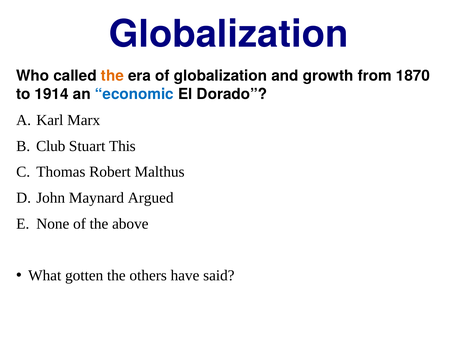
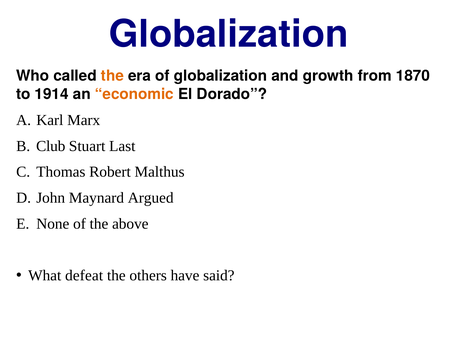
economic colour: blue -> orange
This: This -> Last
gotten: gotten -> defeat
